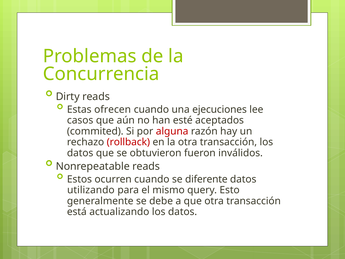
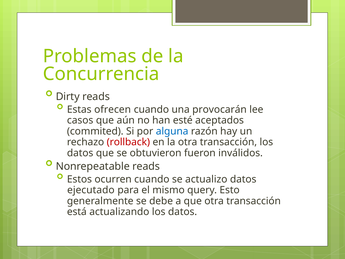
ejecuciones: ejecuciones -> provocarán
alguna colour: red -> blue
diferente: diferente -> actualizo
utilizando: utilizando -> ejecutado
